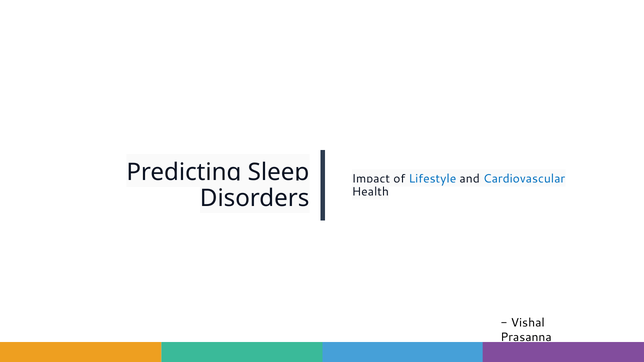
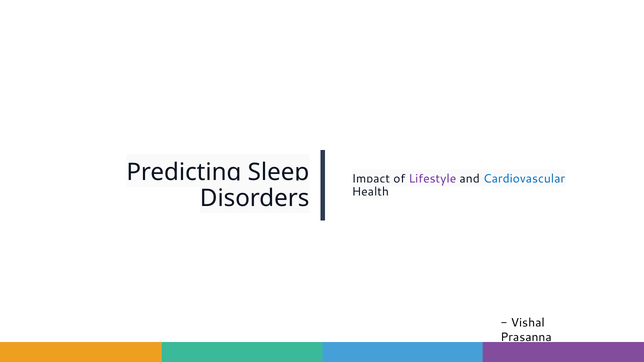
Lifestyle colour: blue -> purple
